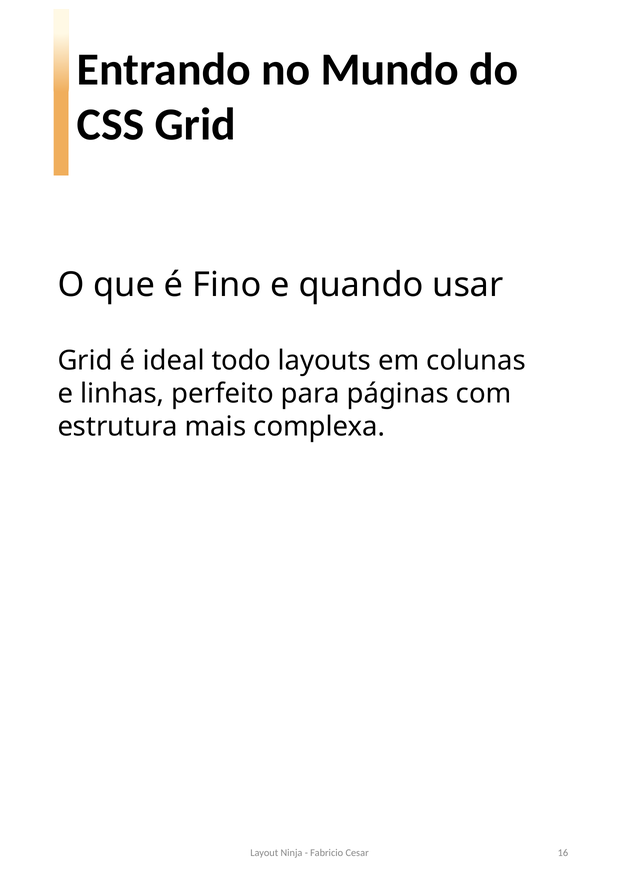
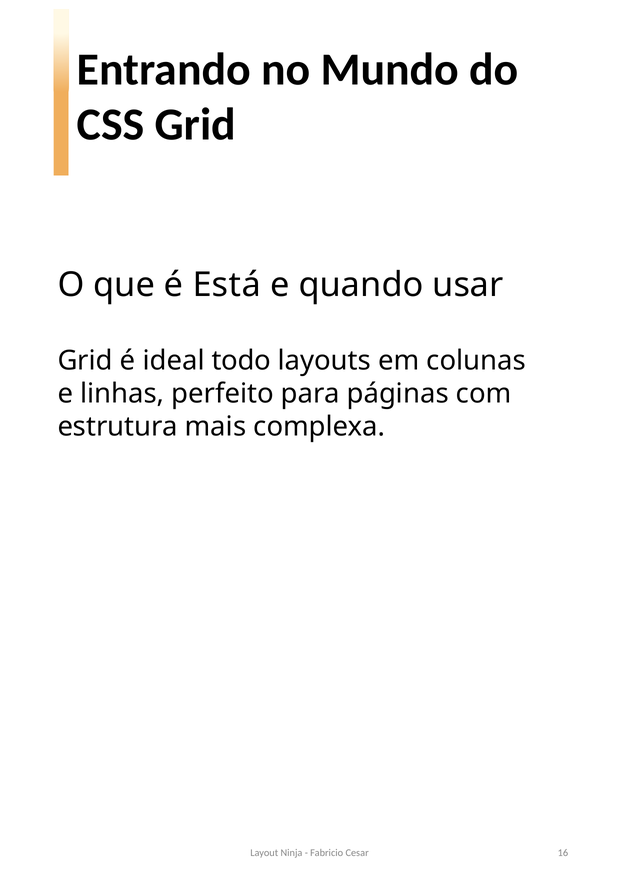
Fino: Fino -> Está
